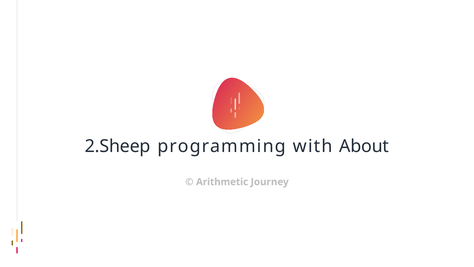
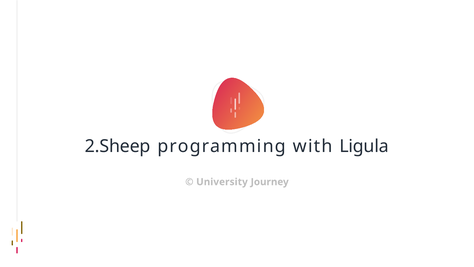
About: About -> Ligula
Arithmetic: Arithmetic -> University
